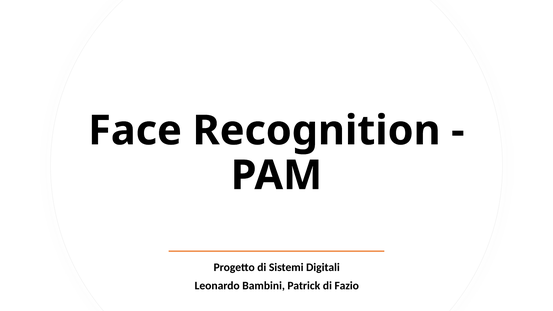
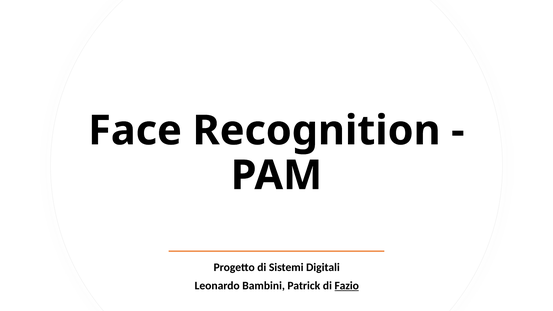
Fazio underline: none -> present
